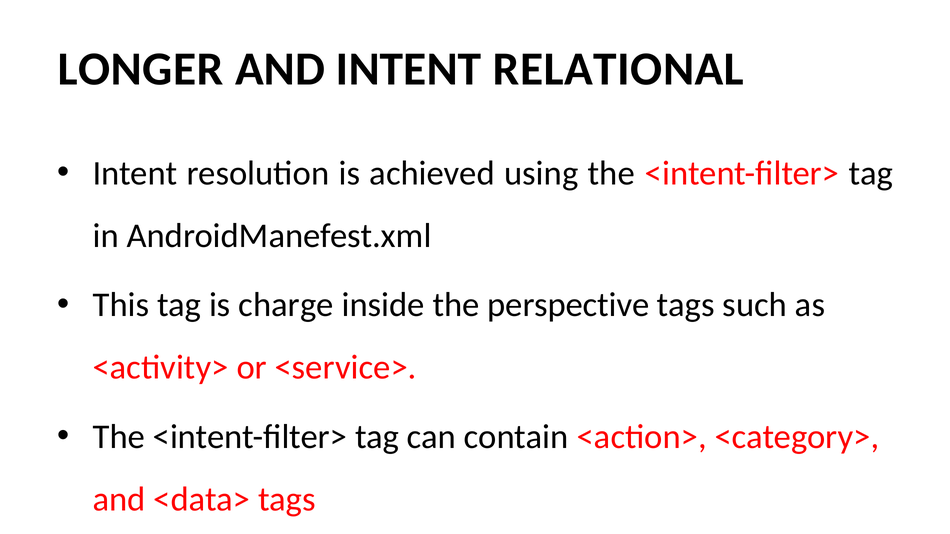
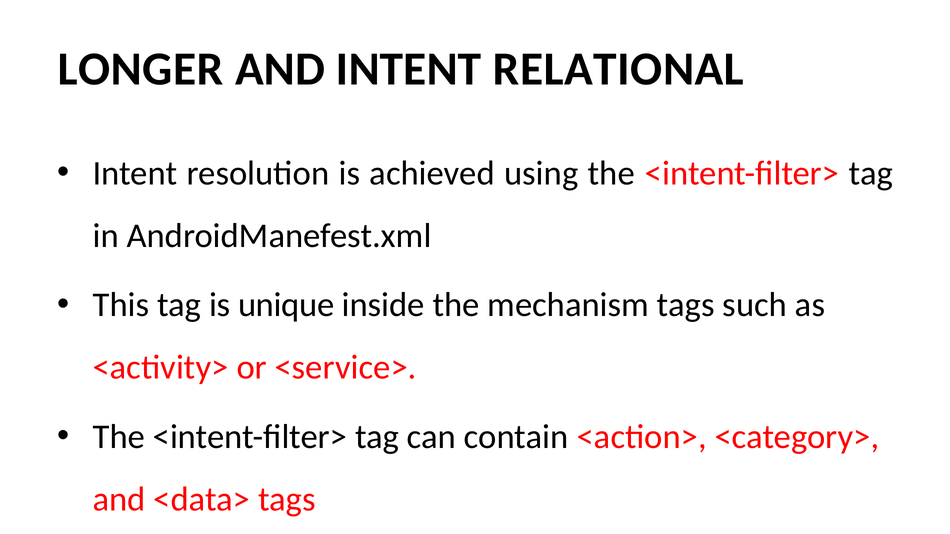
charge: charge -> unique
perspective: perspective -> mechanism
